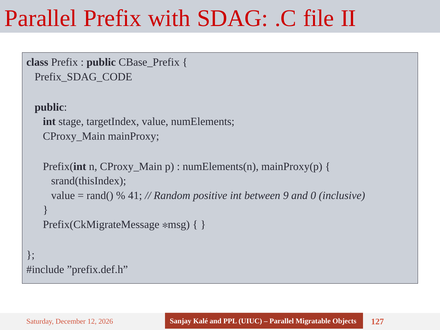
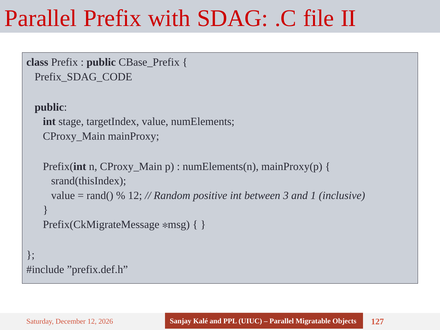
41 at (135, 196): 41 -> 12
9: 9 -> 3
0: 0 -> 1
